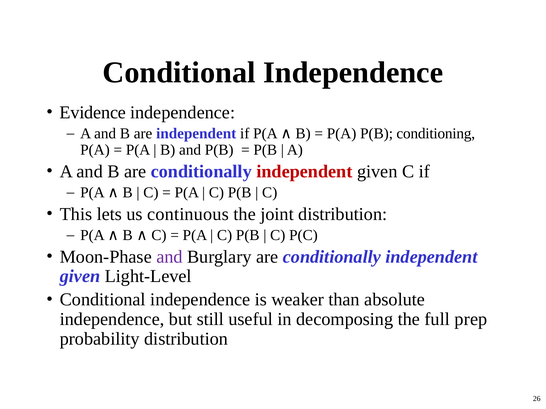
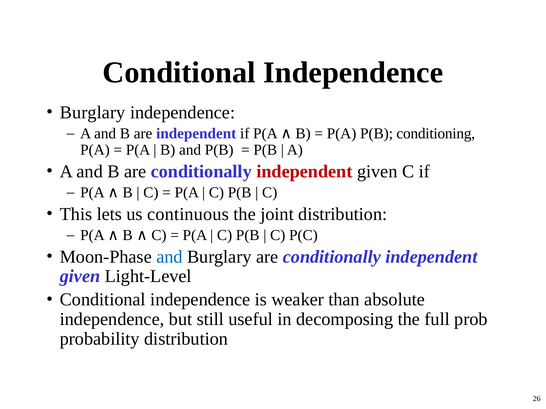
Evidence at (93, 113): Evidence -> Burglary
and at (169, 257) colour: purple -> blue
prep: prep -> prob
